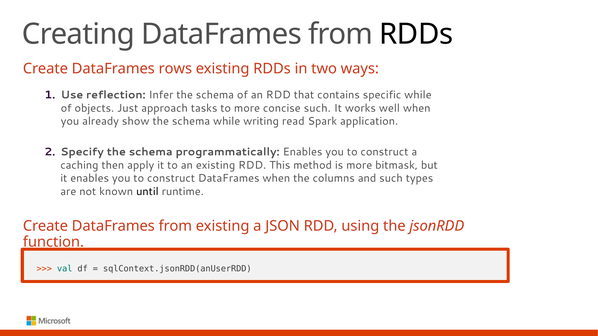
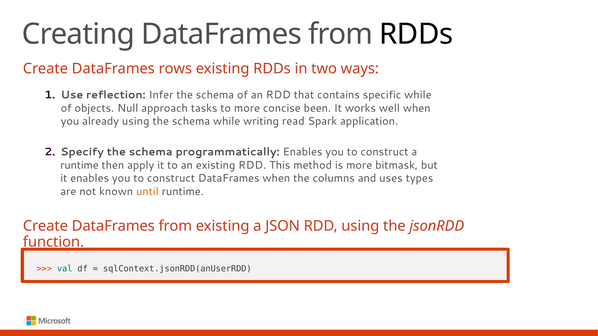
Just: Just -> Null
concise such: such -> been
already show: show -> using
caching at (79, 165): caching -> runtime
and such: such -> uses
until colour: black -> orange
